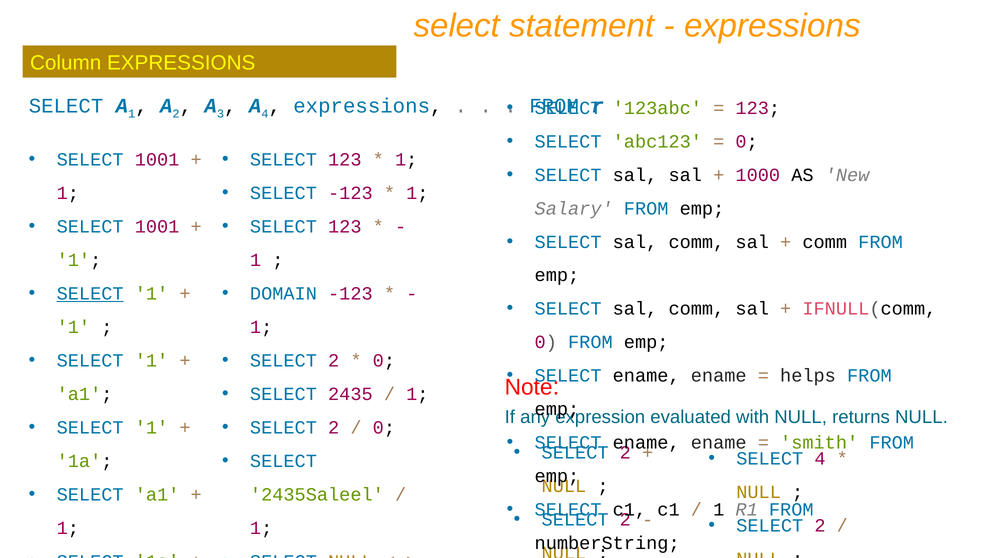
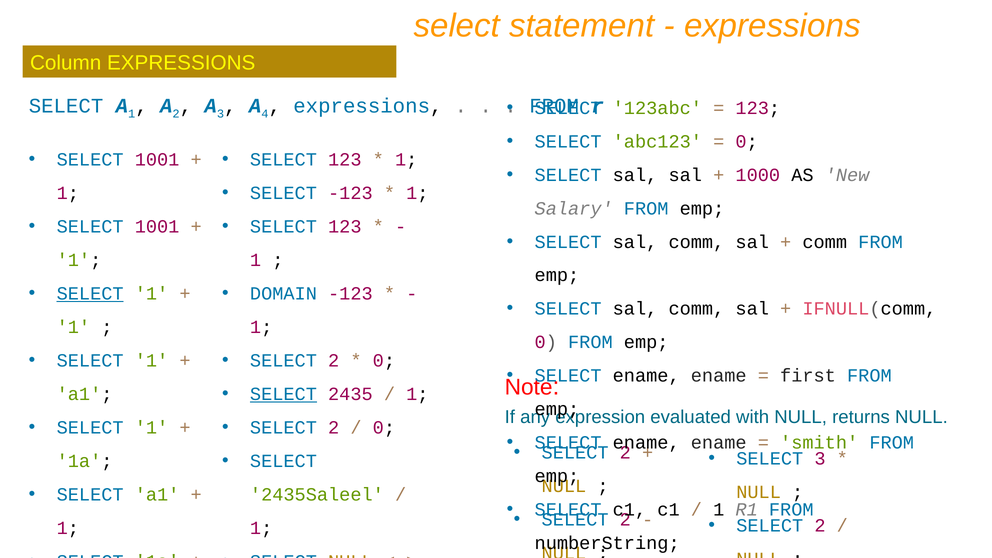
helps: helps -> first
SELECT at (283, 394) underline: none -> present
SELECT 4: 4 -> 3
